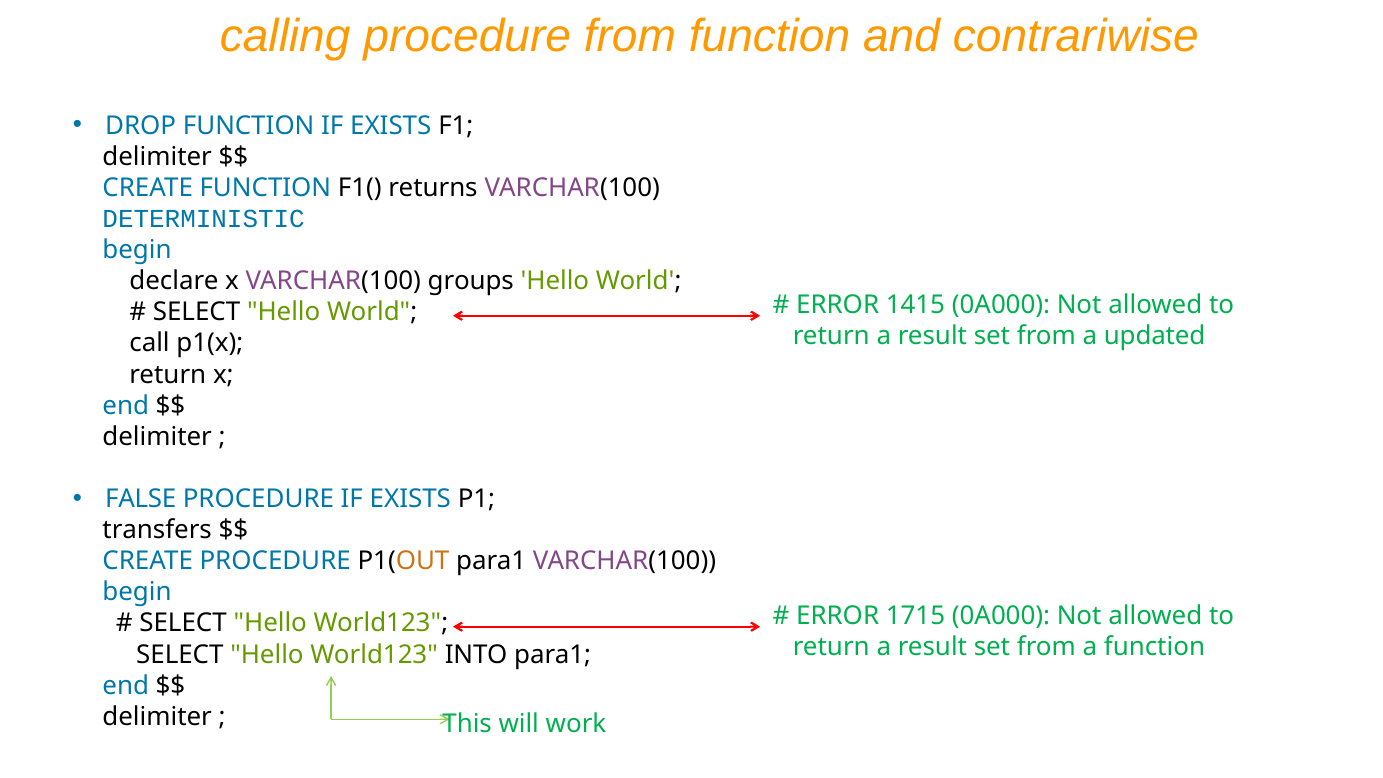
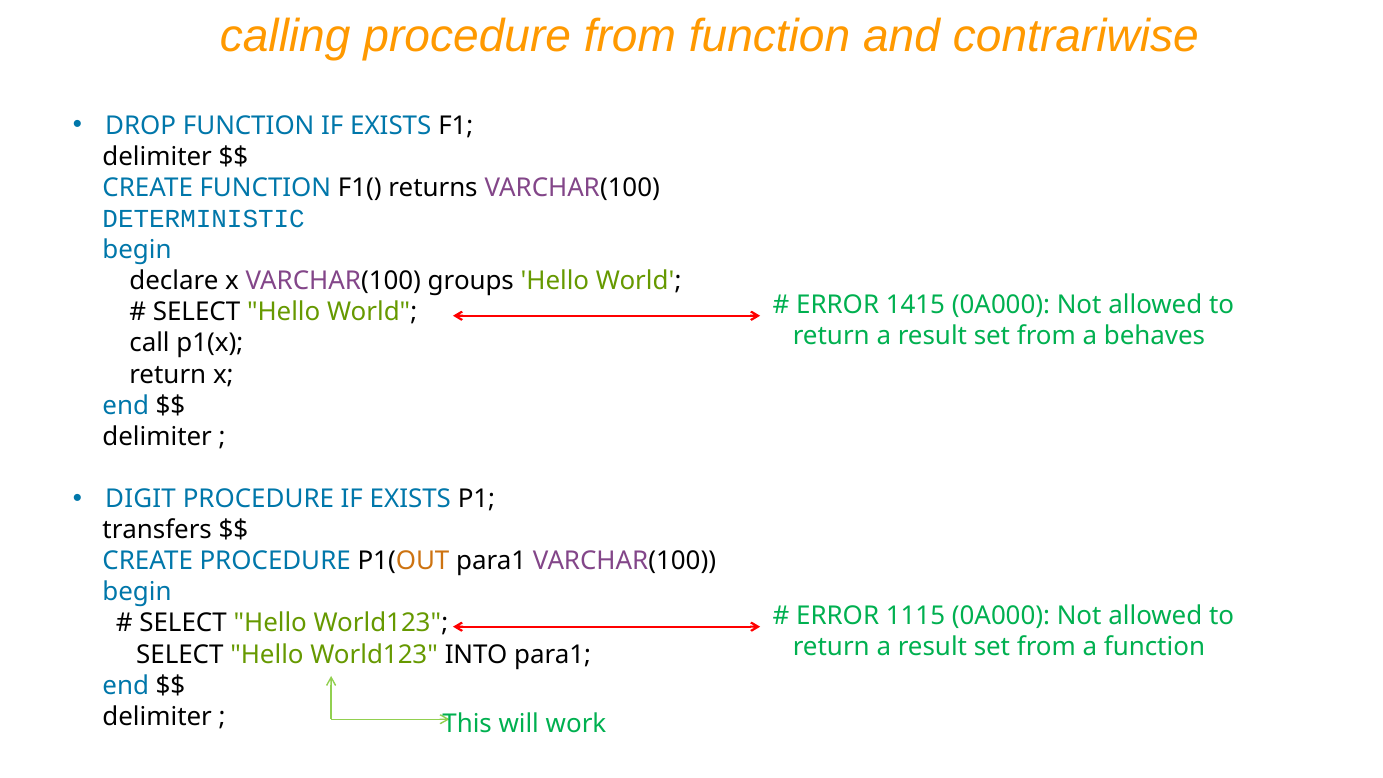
updated: updated -> behaves
FALSE: FALSE -> DIGIT
1715: 1715 -> 1115
